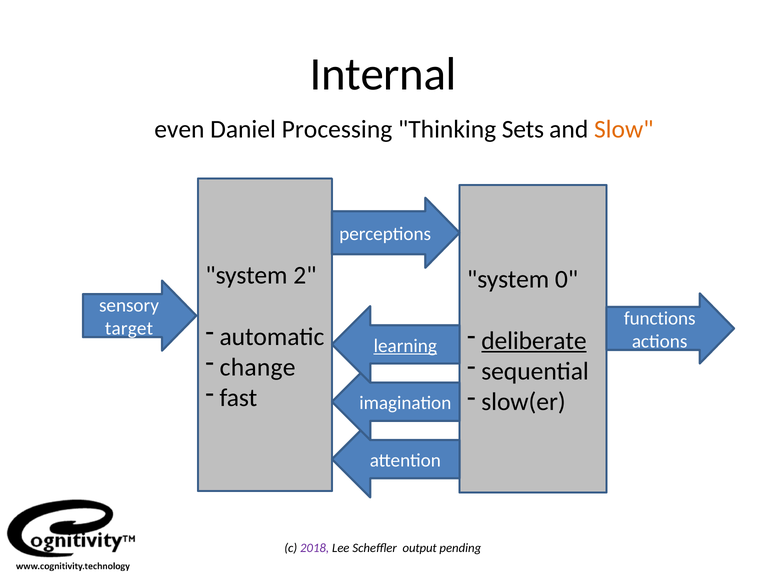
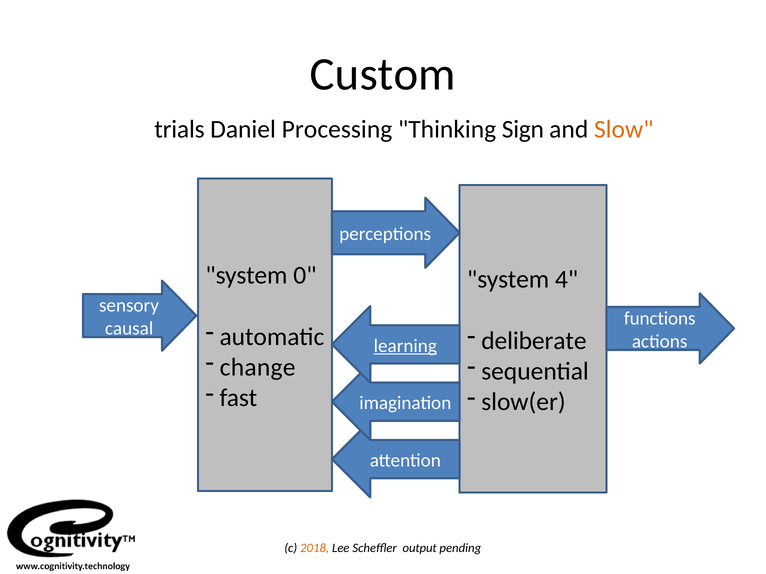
Internal: Internal -> Custom
even: even -> trials
Sets: Sets -> Sign
2: 2 -> 0
0: 0 -> 4
target: target -> causal
deliberate underline: present -> none
2018 colour: purple -> orange
